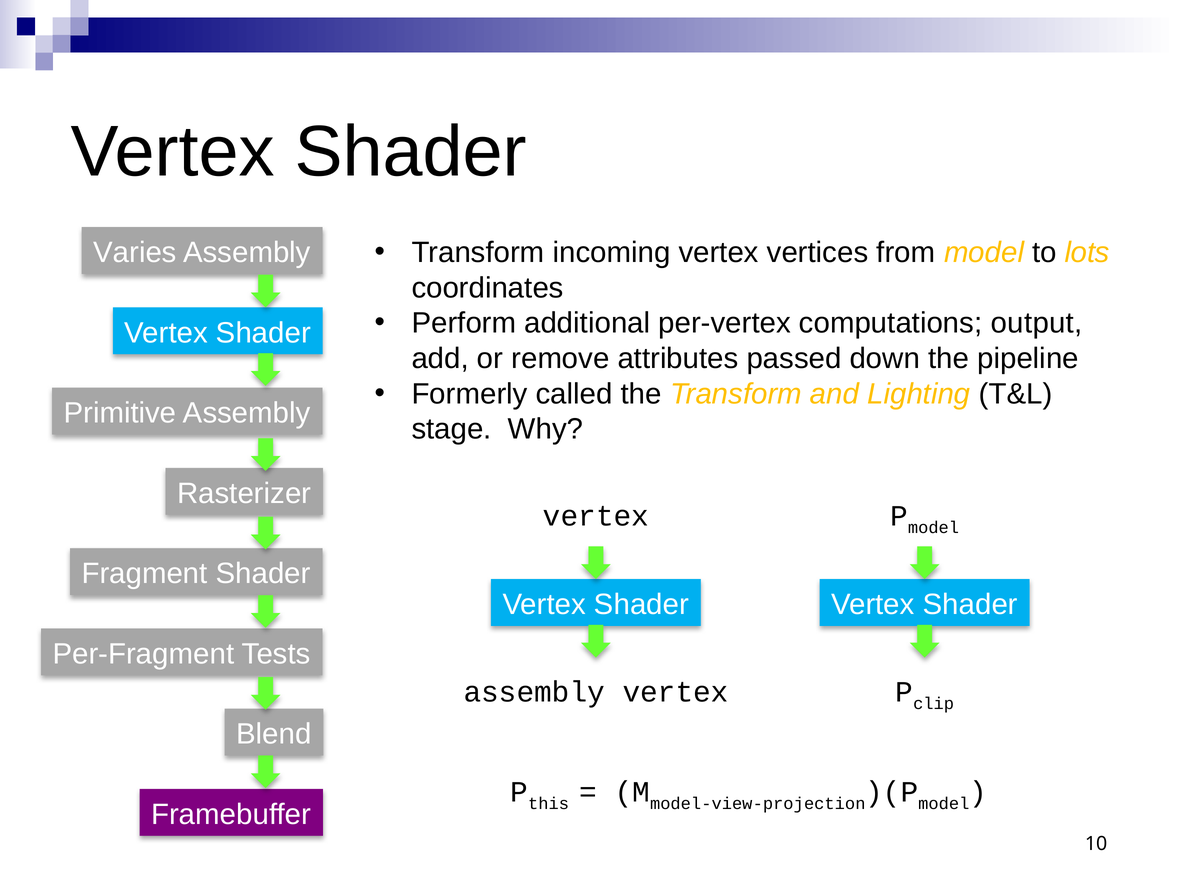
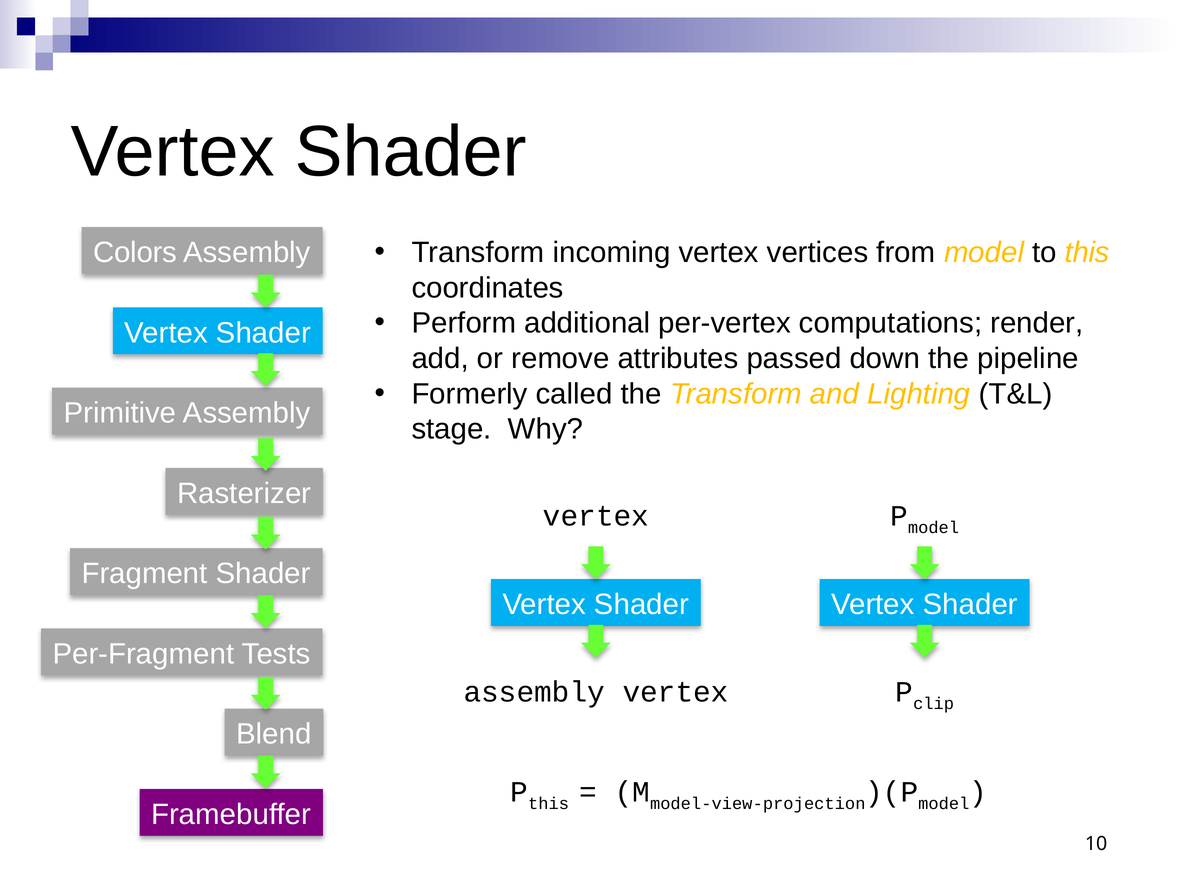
to lots: lots -> this
Varies: Varies -> Colors
output: output -> render
